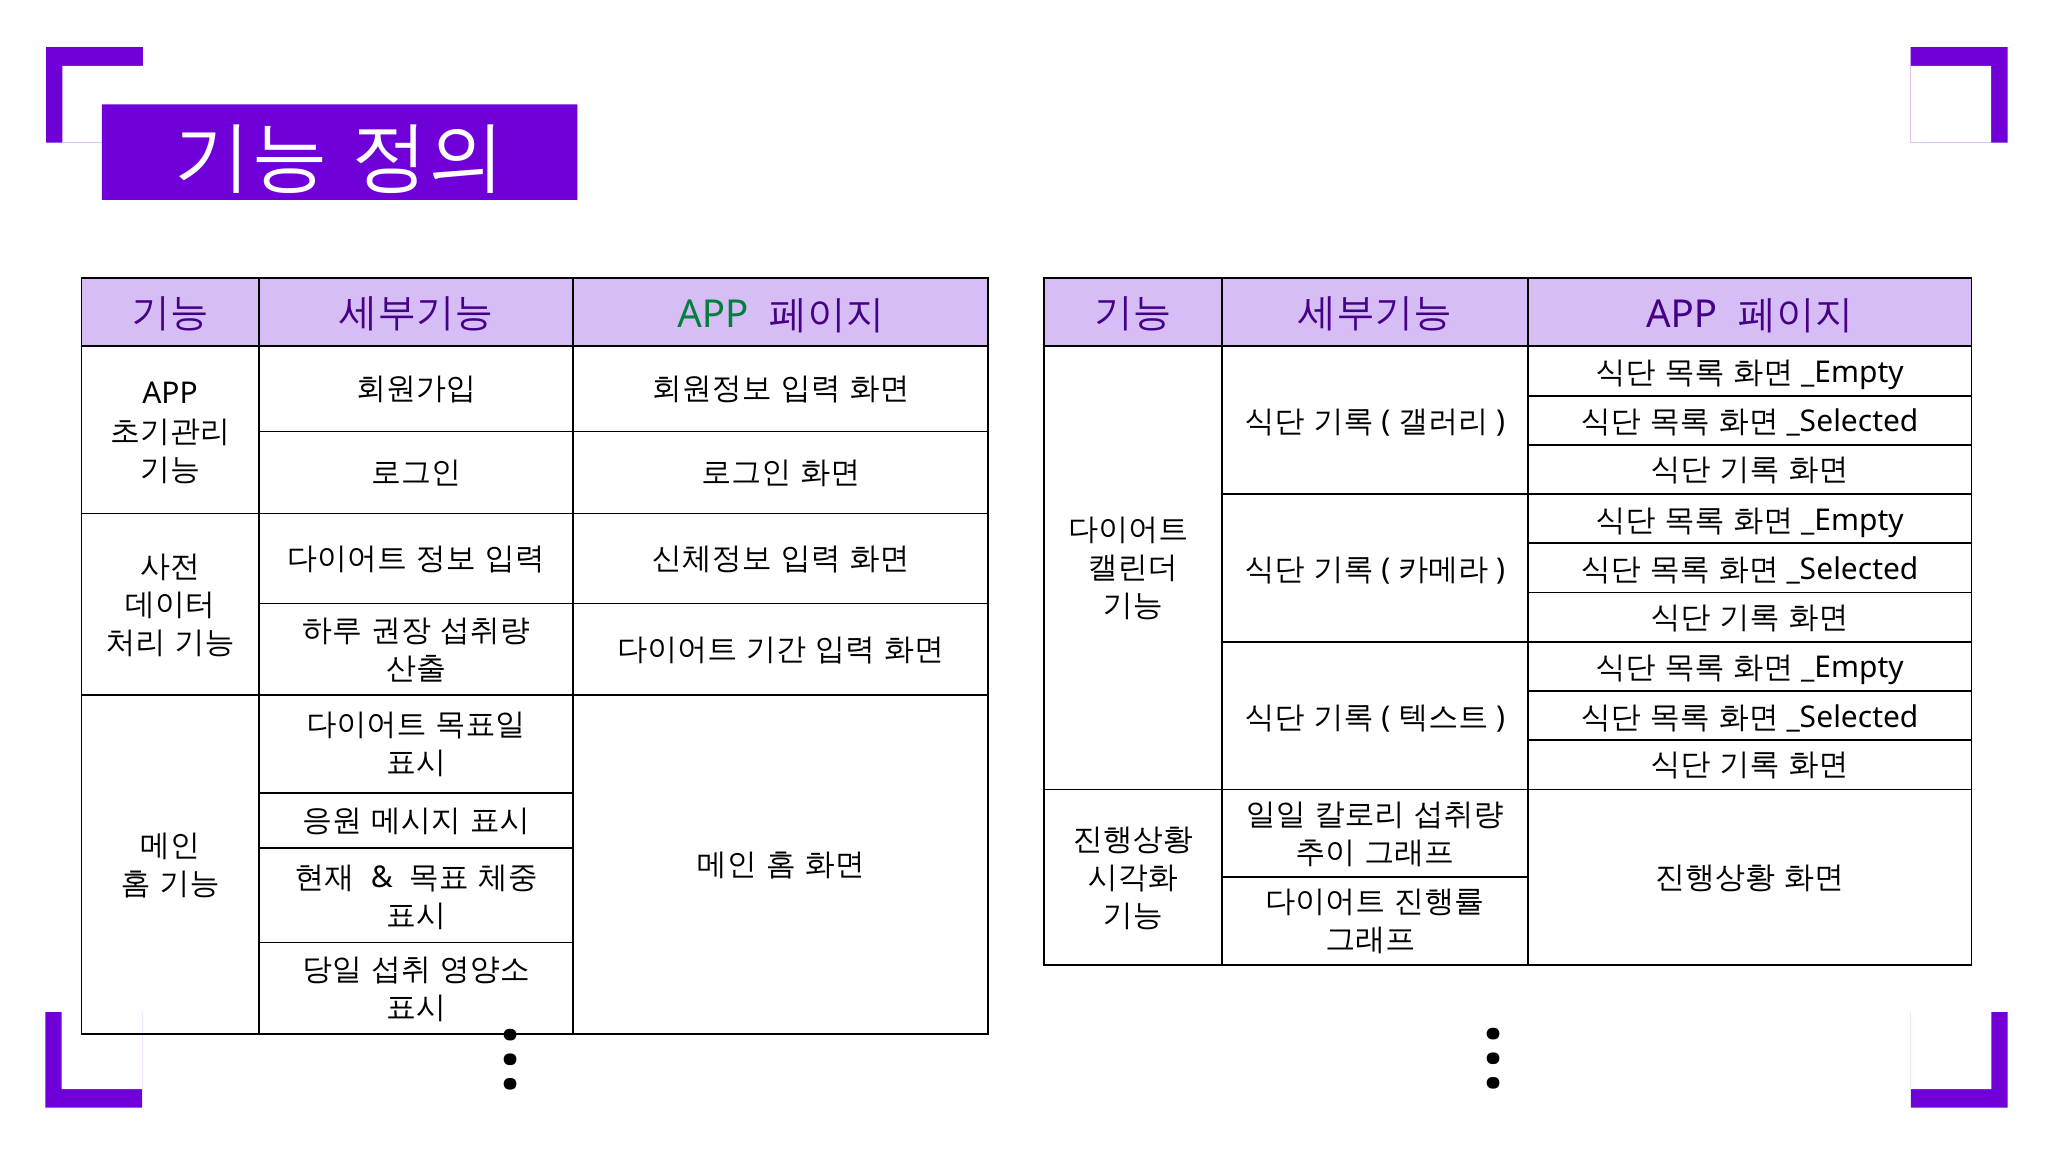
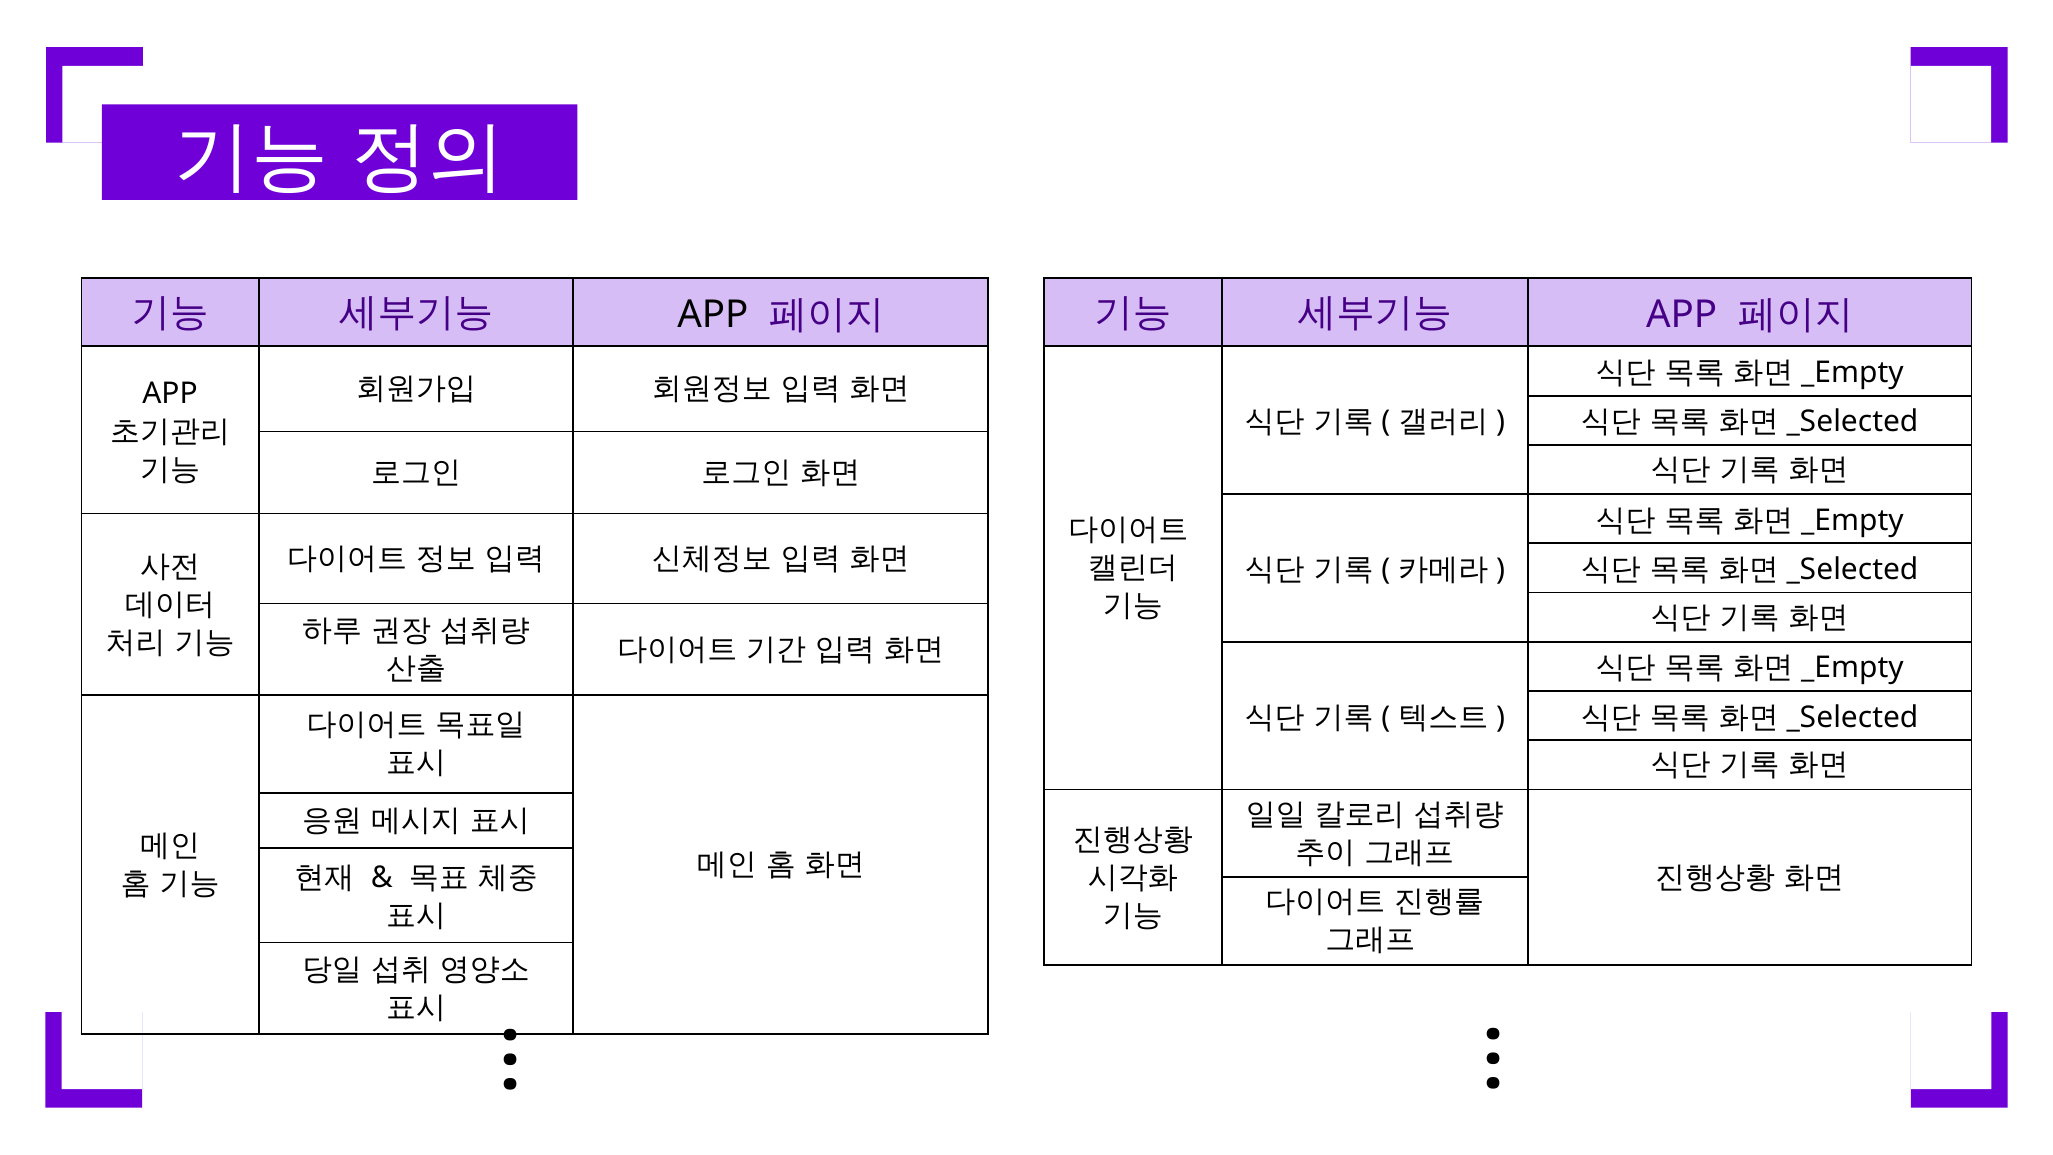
APP at (713, 314) colour: green -> black
